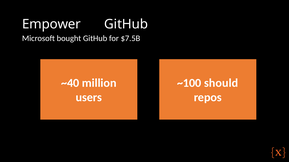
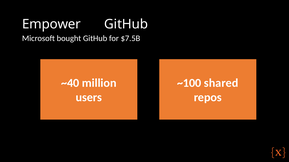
should: should -> shared
